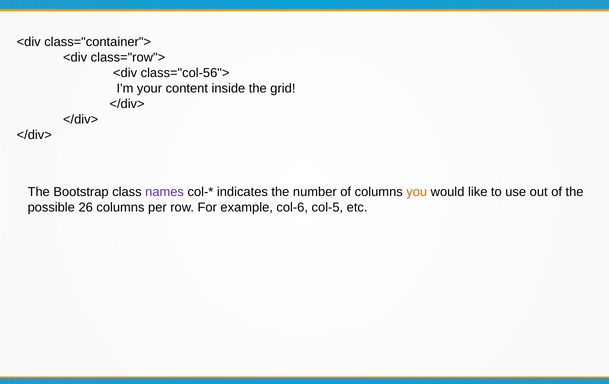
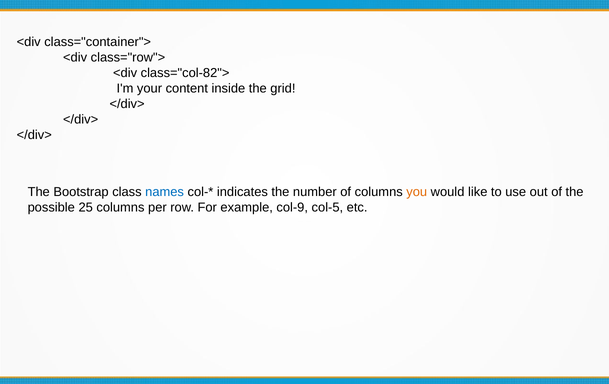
class="col-56">: class="col-56"> -> class="col-82">
names colour: purple -> blue
26: 26 -> 25
col-6: col-6 -> col-9
